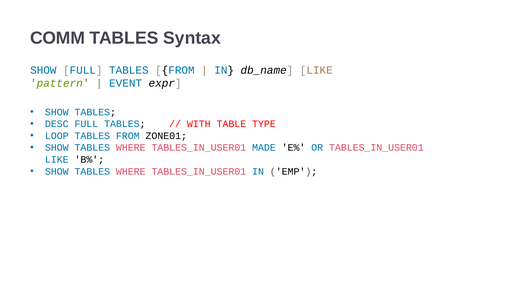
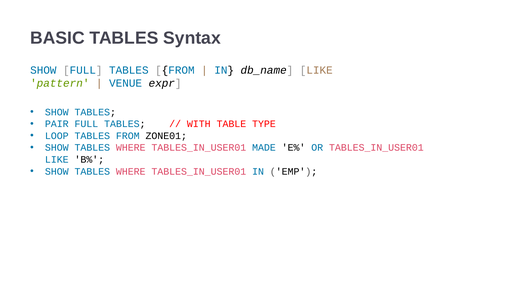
COMM: COMM -> BASIC
EVENT: EVENT -> VENUE
DESC: DESC -> PAIR
